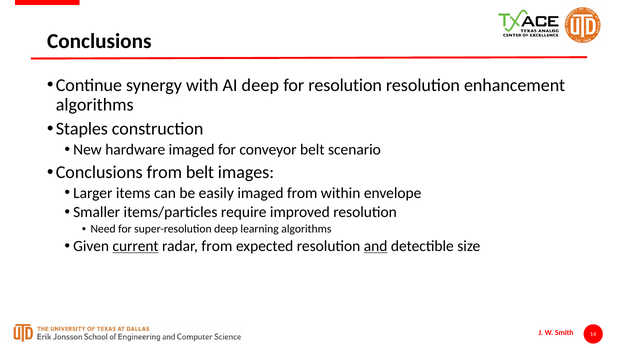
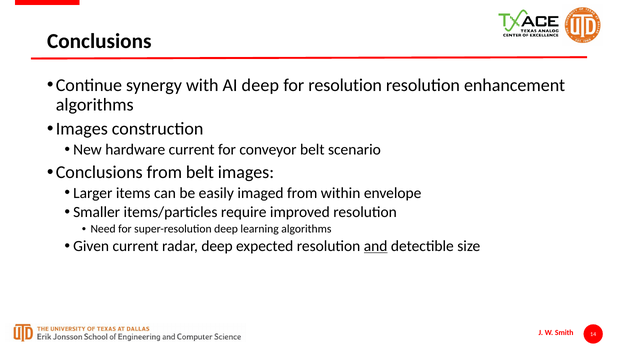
Staples at (82, 129): Staples -> Images
hardware imaged: imaged -> current
current at (136, 246) underline: present -> none
radar from: from -> deep
